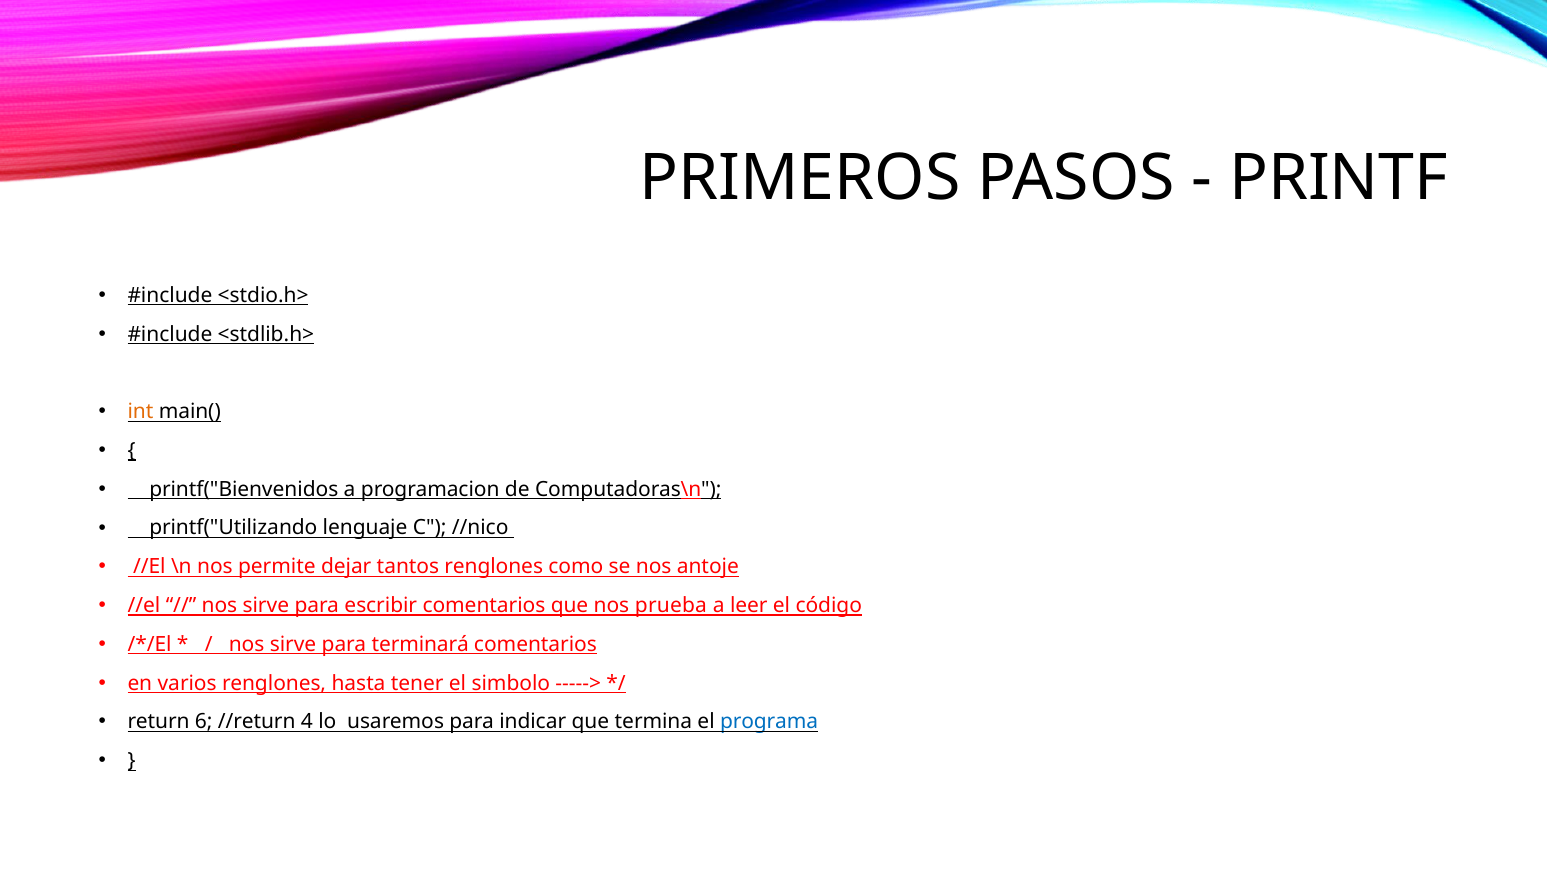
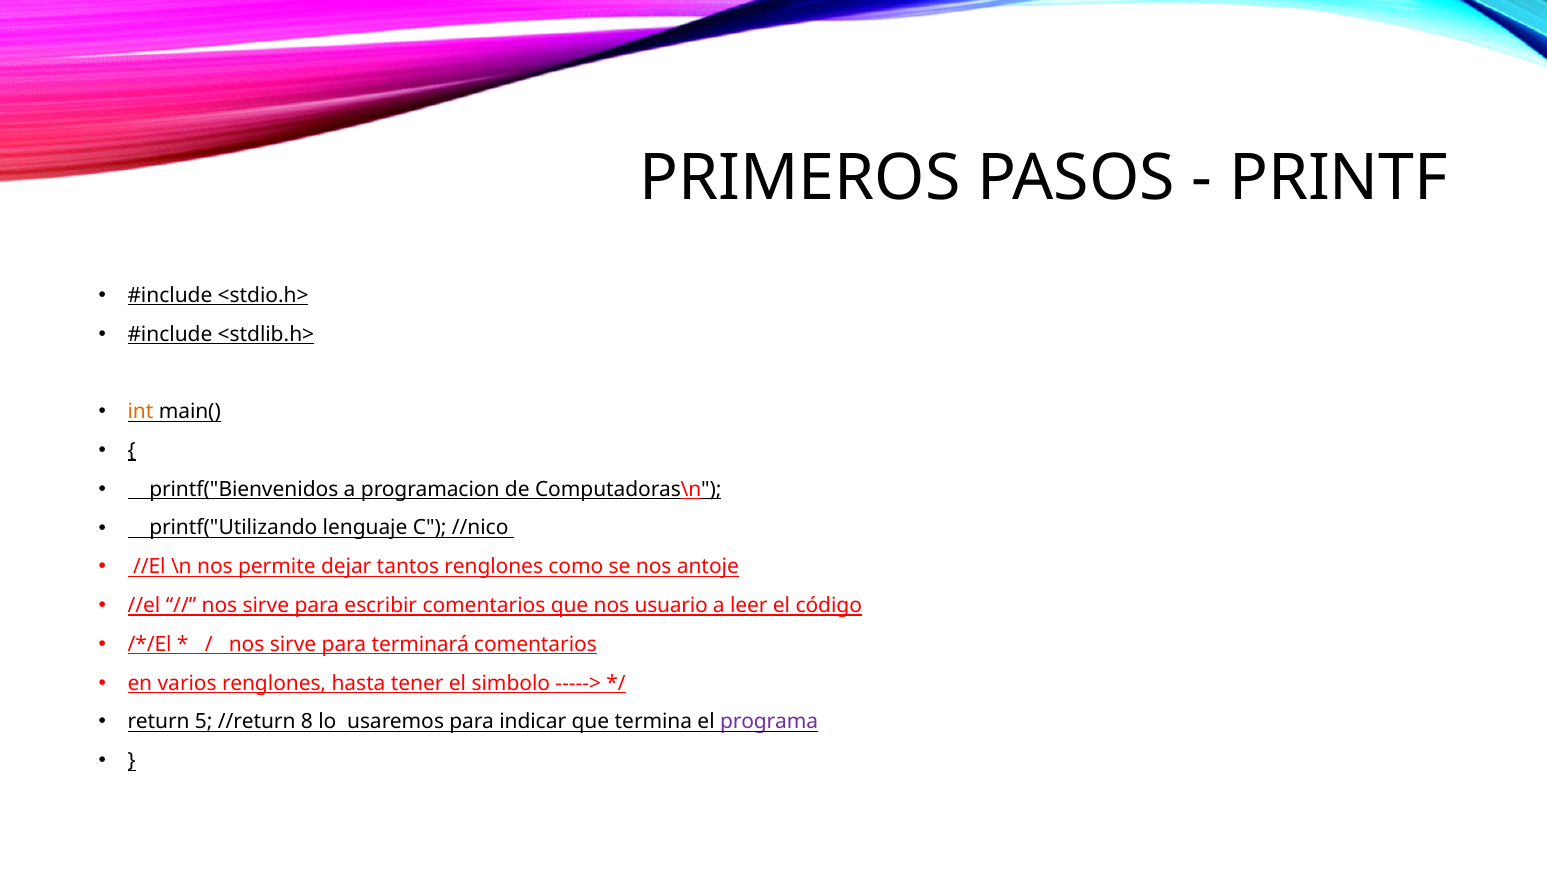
prueba: prueba -> usuario
6: 6 -> 5
4: 4 -> 8
programa colour: blue -> purple
